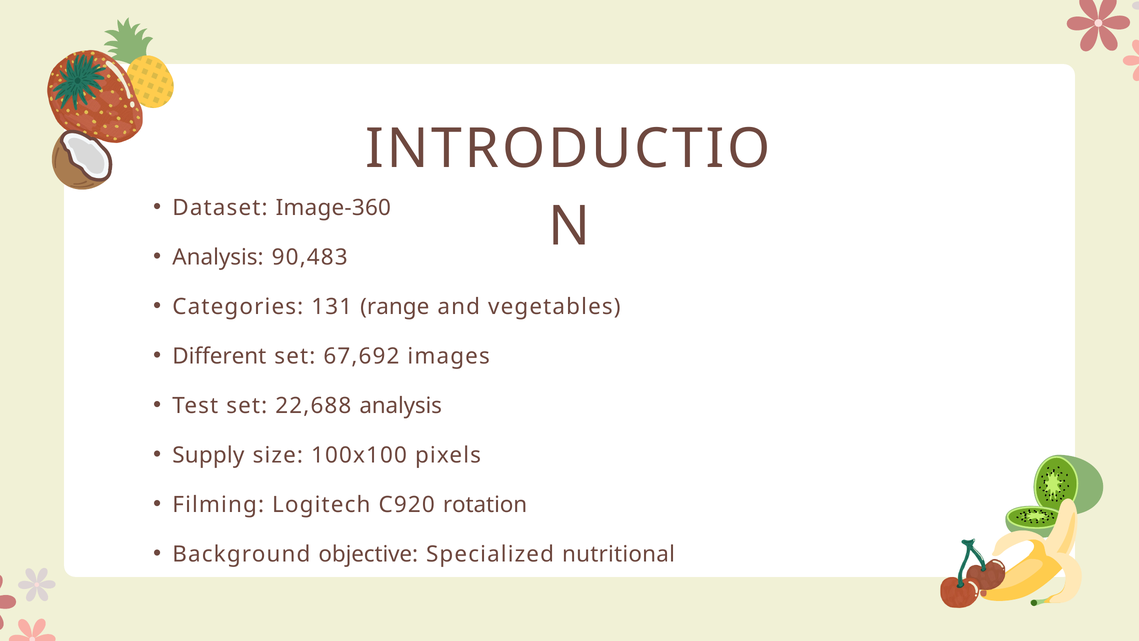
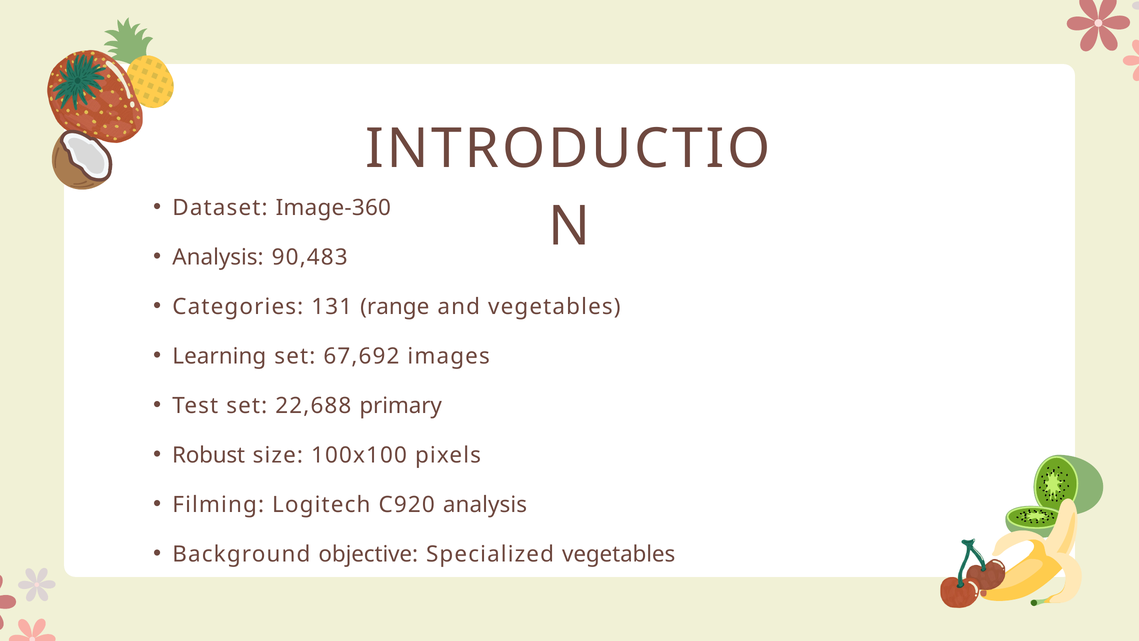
Different: Different -> Learning
22,688 analysis: analysis -> primary
Supply: Supply -> Robust
C920 rotation: rotation -> analysis
Specialized nutritional: nutritional -> vegetables
